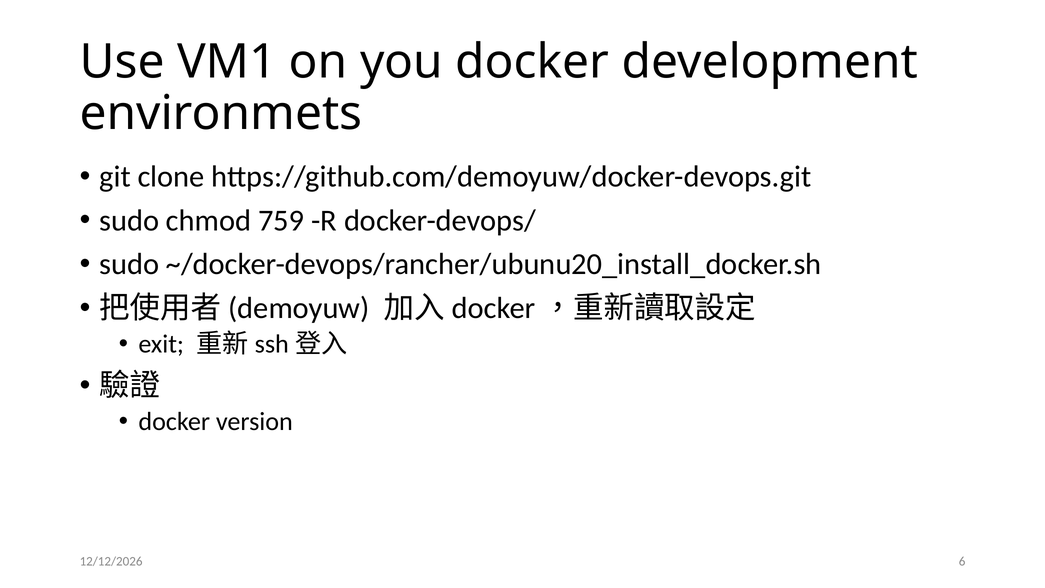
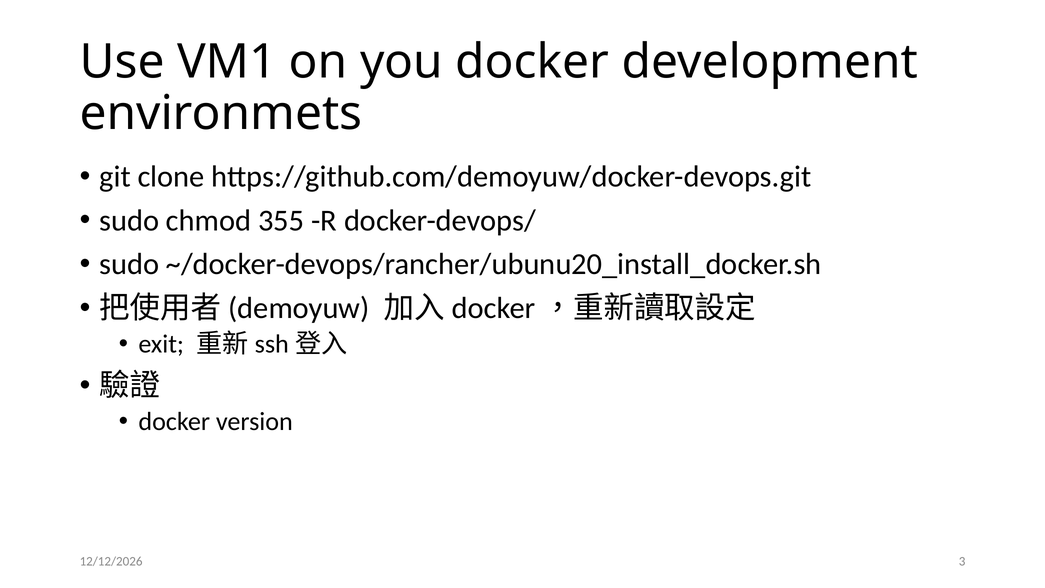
759: 759 -> 355
6: 6 -> 3
